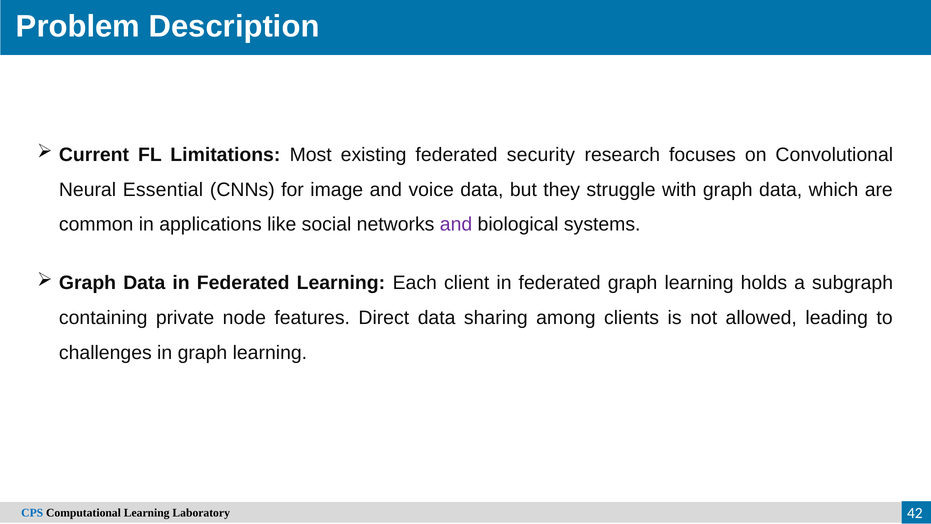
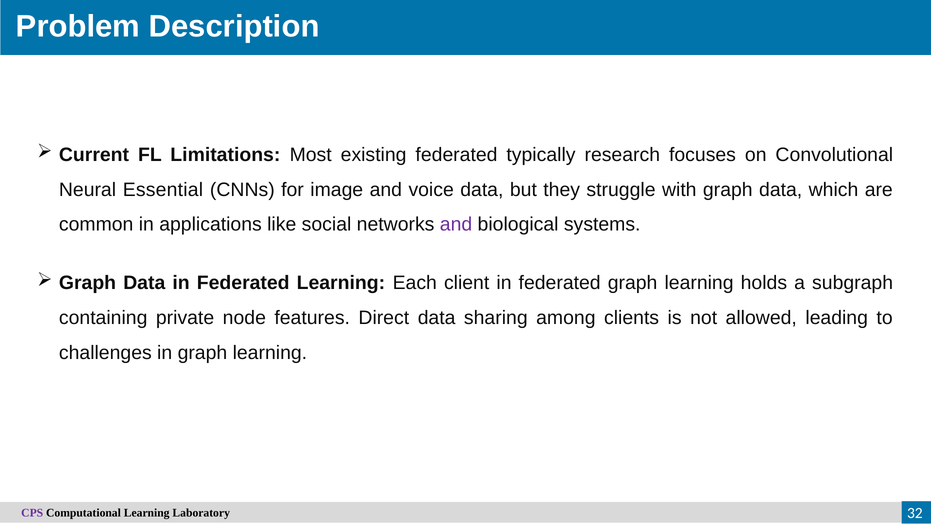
security: security -> typically
CPS colour: blue -> purple
42: 42 -> 32
